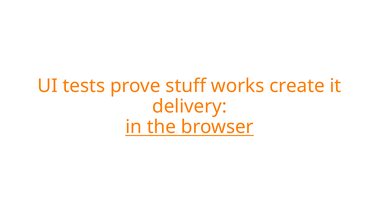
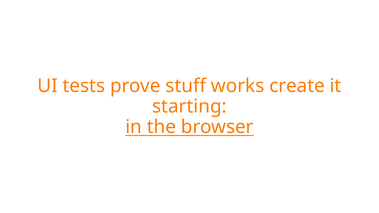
delivery: delivery -> starting
